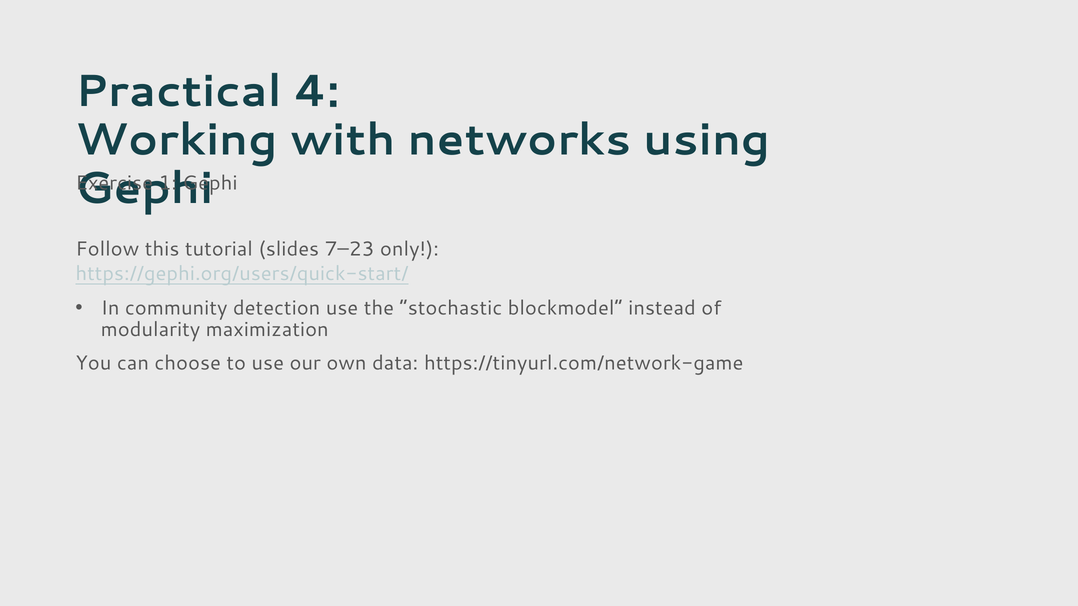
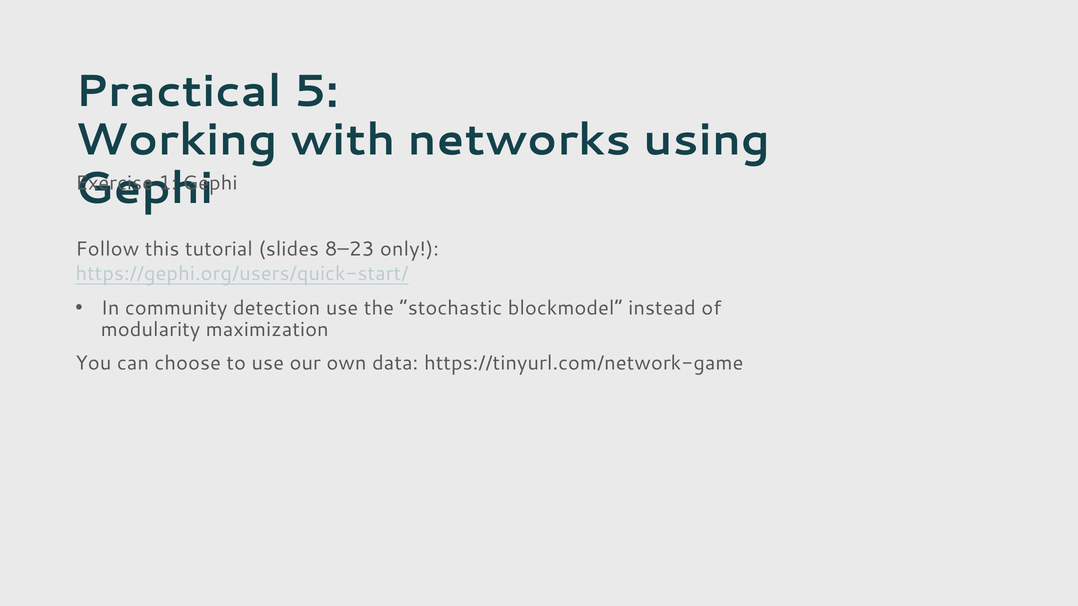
4: 4 -> 5
7–23: 7–23 -> 8–23
